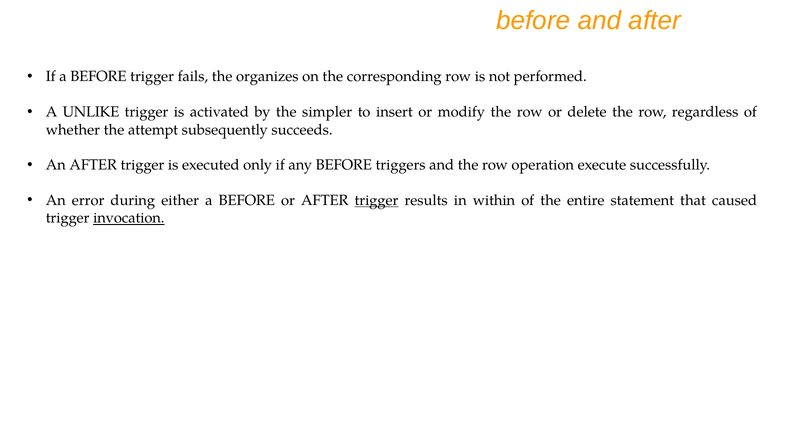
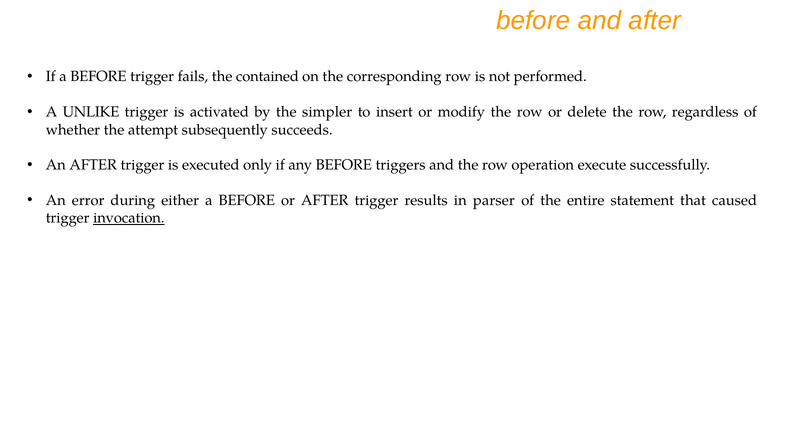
organizes: organizes -> contained
trigger at (377, 200) underline: present -> none
within: within -> parser
